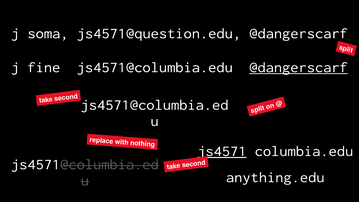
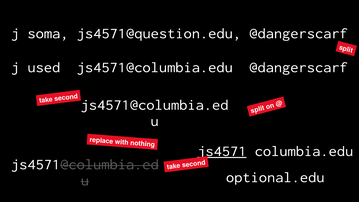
fine: fine -> used
@dangerscarf at (299, 67) underline: present -> none
anything.edu: anything.edu -> optional.edu
